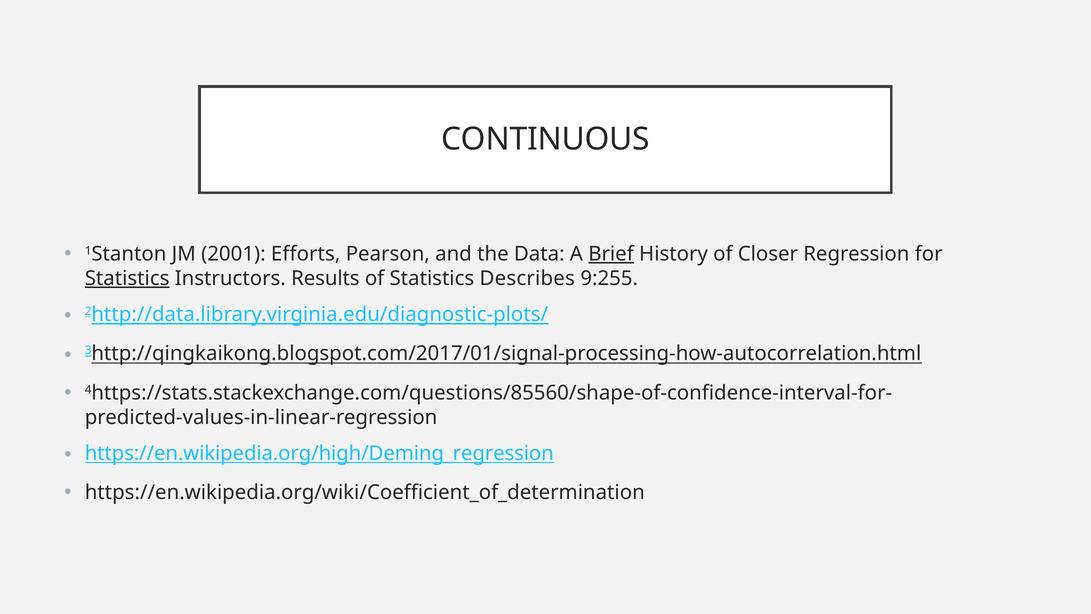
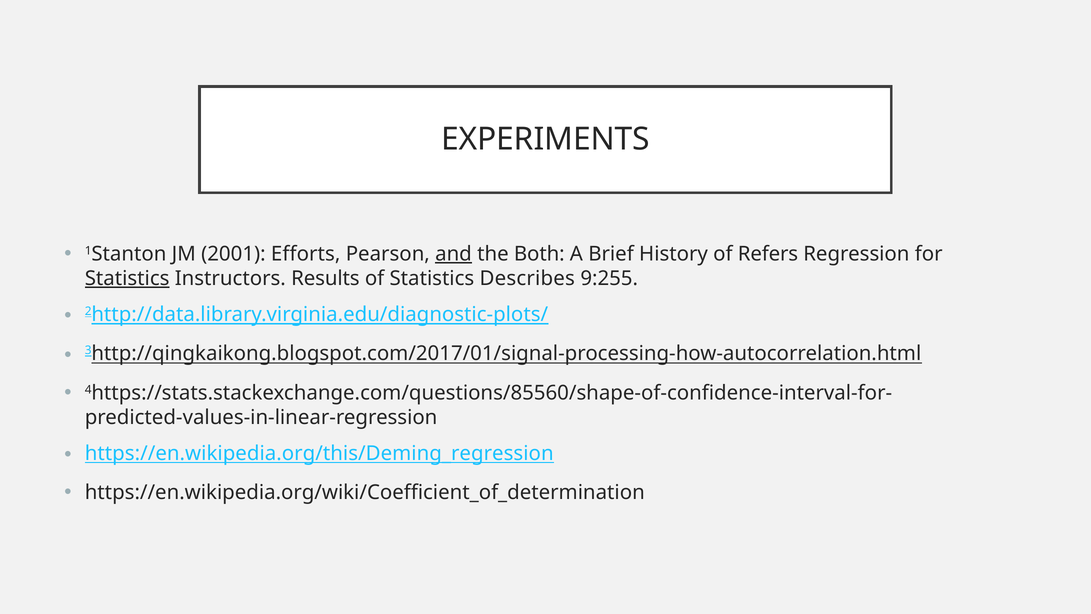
CONTINUOUS: CONTINUOUS -> EXPERIMENTS
and underline: none -> present
Data: Data -> Both
Brief underline: present -> none
Closer: Closer -> Refers
https://en.wikipedia.org/high/Deming_regression: https://en.wikipedia.org/high/Deming_regression -> https://en.wikipedia.org/this/Deming_regression
